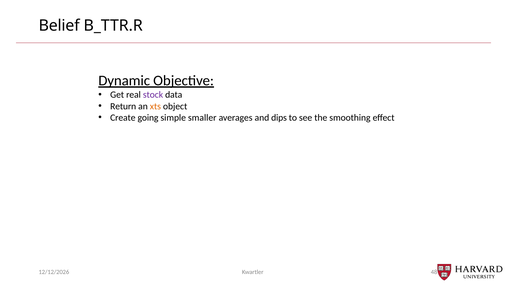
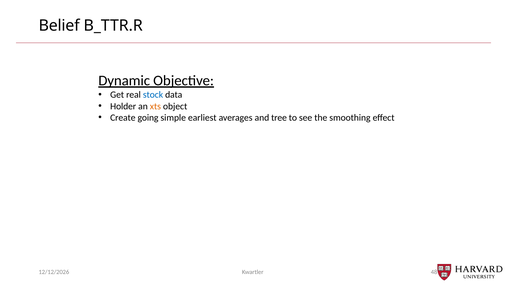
stock colour: purple -> blue
Return: Return -> Holder
smaller: smaller -> earliest
dips: dips -> tree
